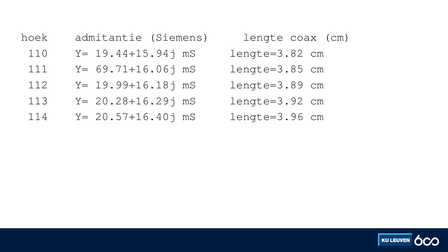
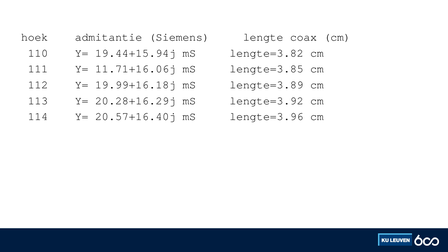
69.71+16.06j: 69.71+16.06j -> 11.71+16.06j
